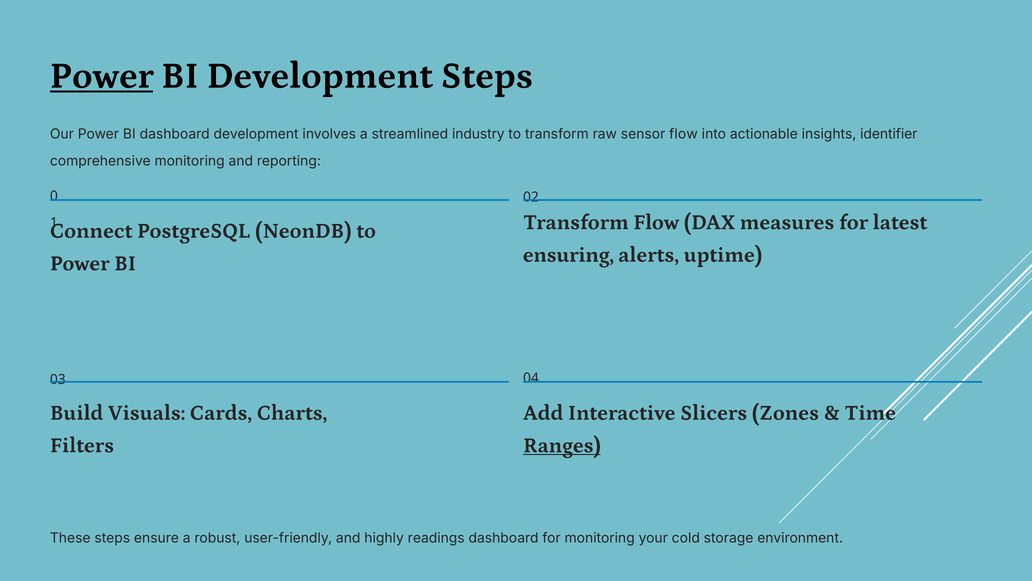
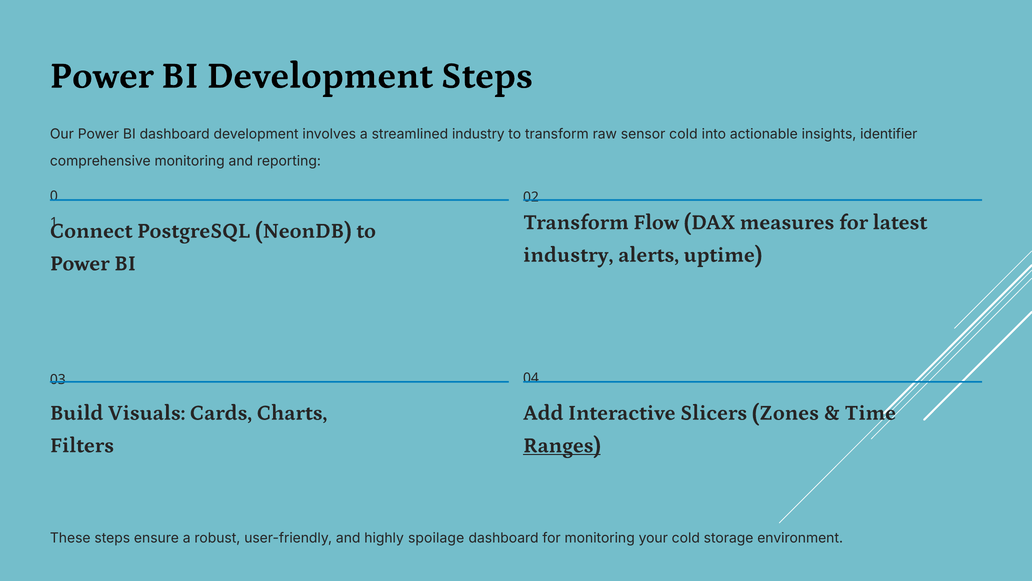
Power at (102, 75) underline: present -> none
sensor flow: flow -> cold
ensuring at (568, 254): ensuring -> industry
readings: readings -> spoilage
